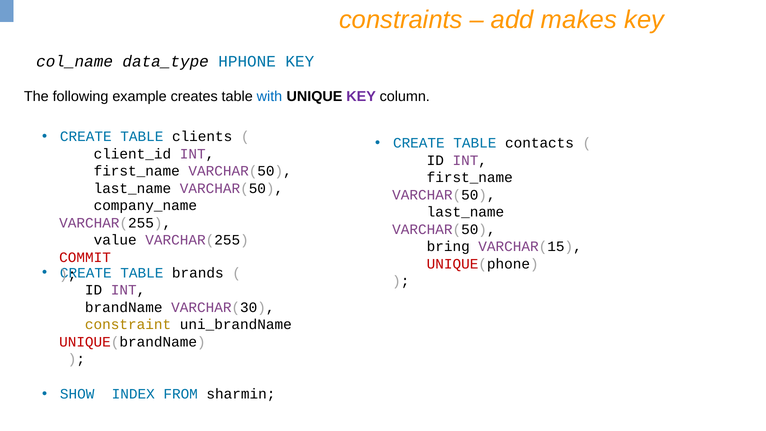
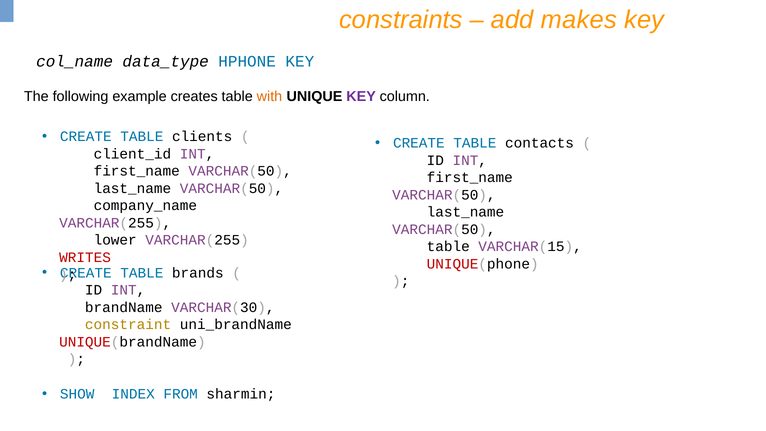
with colour: blue -> orange
value: value -> lower
bring at (448, 246): bring -> table
COMMIT: COMMIT -> WRITES
